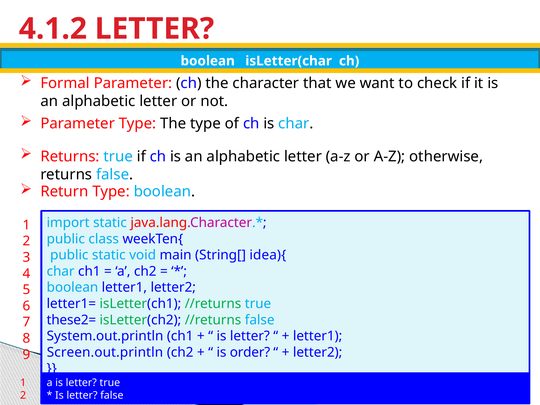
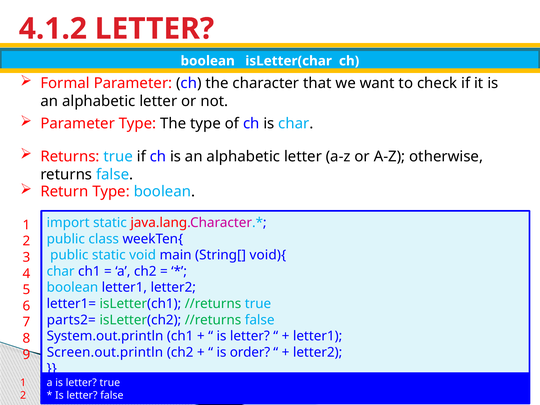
idea){: idea){ -> void){
these2=: these2= -> parts2=
